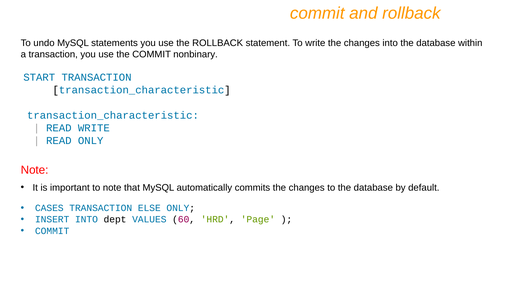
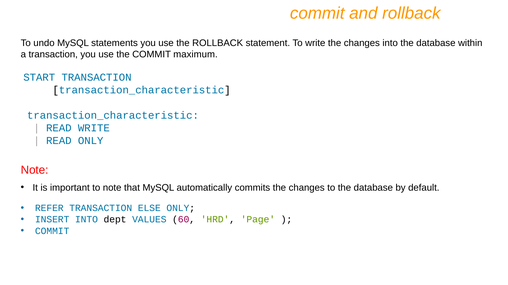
nonbinary: nonbinary -> maximum
CASES: CASES -> REFER
